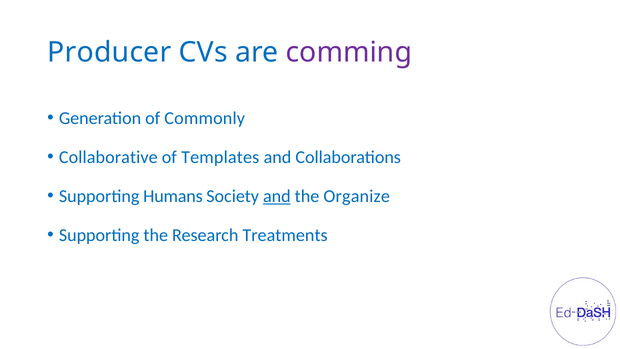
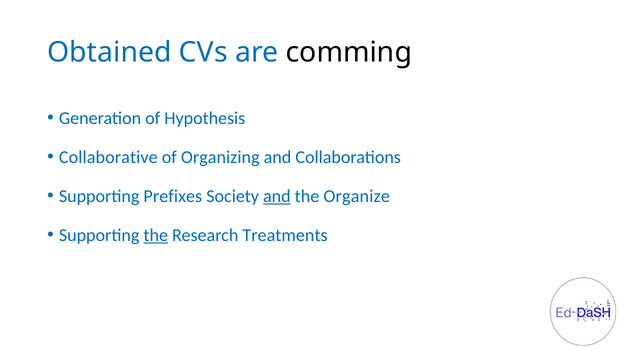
Producer: Producer -> Obtained
comming colour: purple -> black
Commonly: Commonly -> Hypothesis
Templates: Templates -> Organizing
Humans: Humans -> Prefixes
the at (156, 235) underline: none -> present
